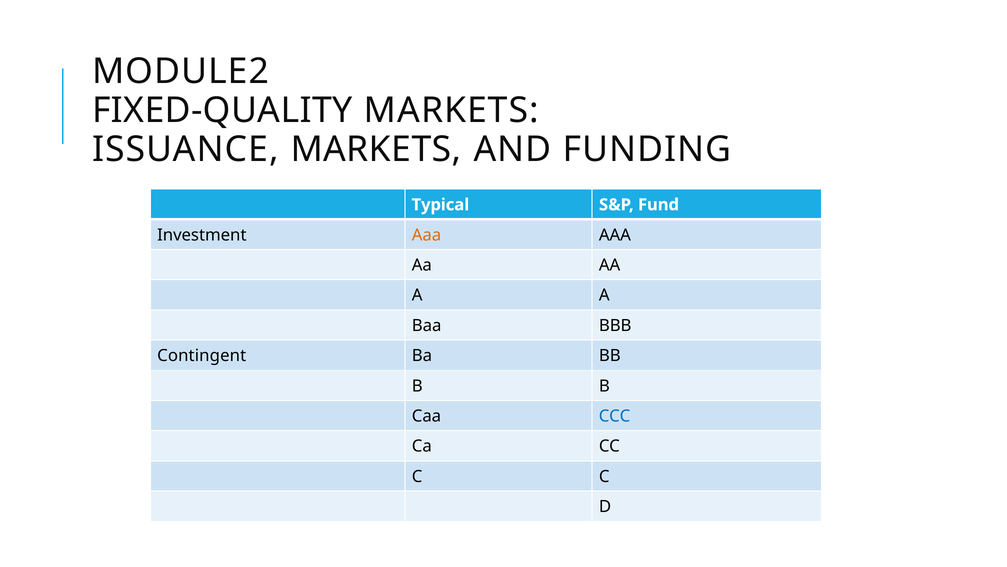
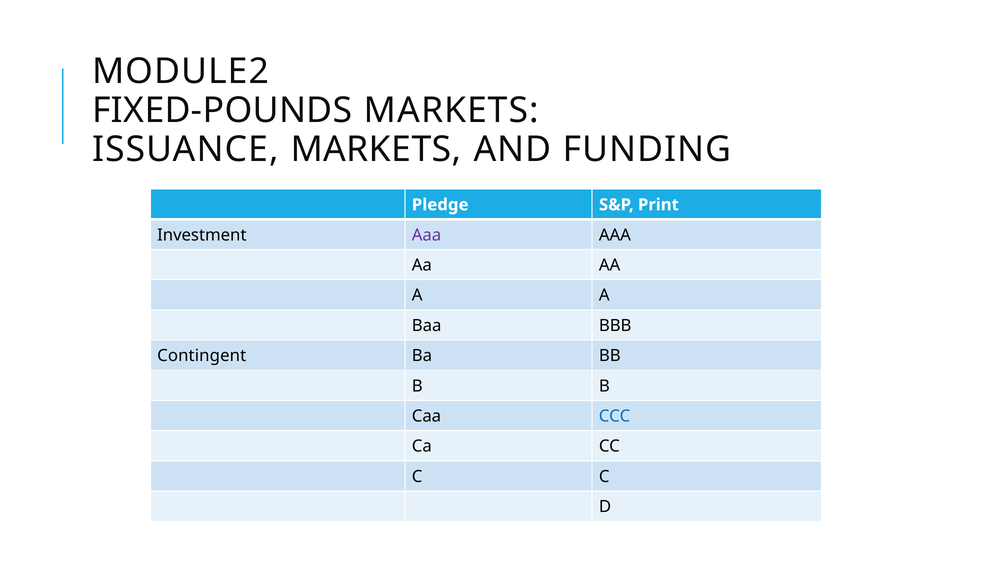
FIXED-QUALITY: FIXED-QUALITY -> FIXED-POUNDS
Typical: Typical -> Pledge
Fund: Fund -> Print
Aaa at (427, 235) colour: orange -> purple
